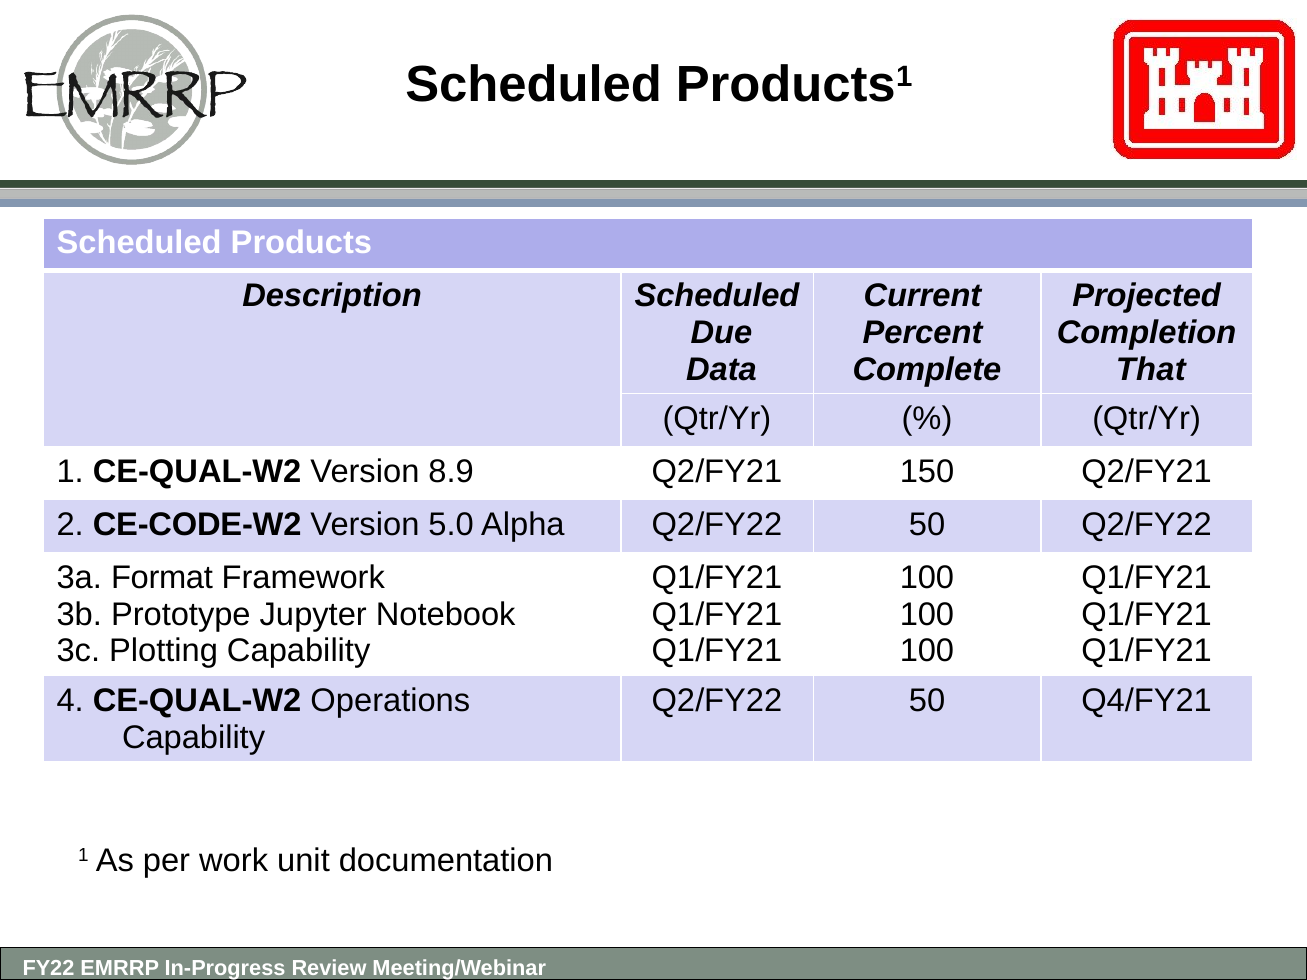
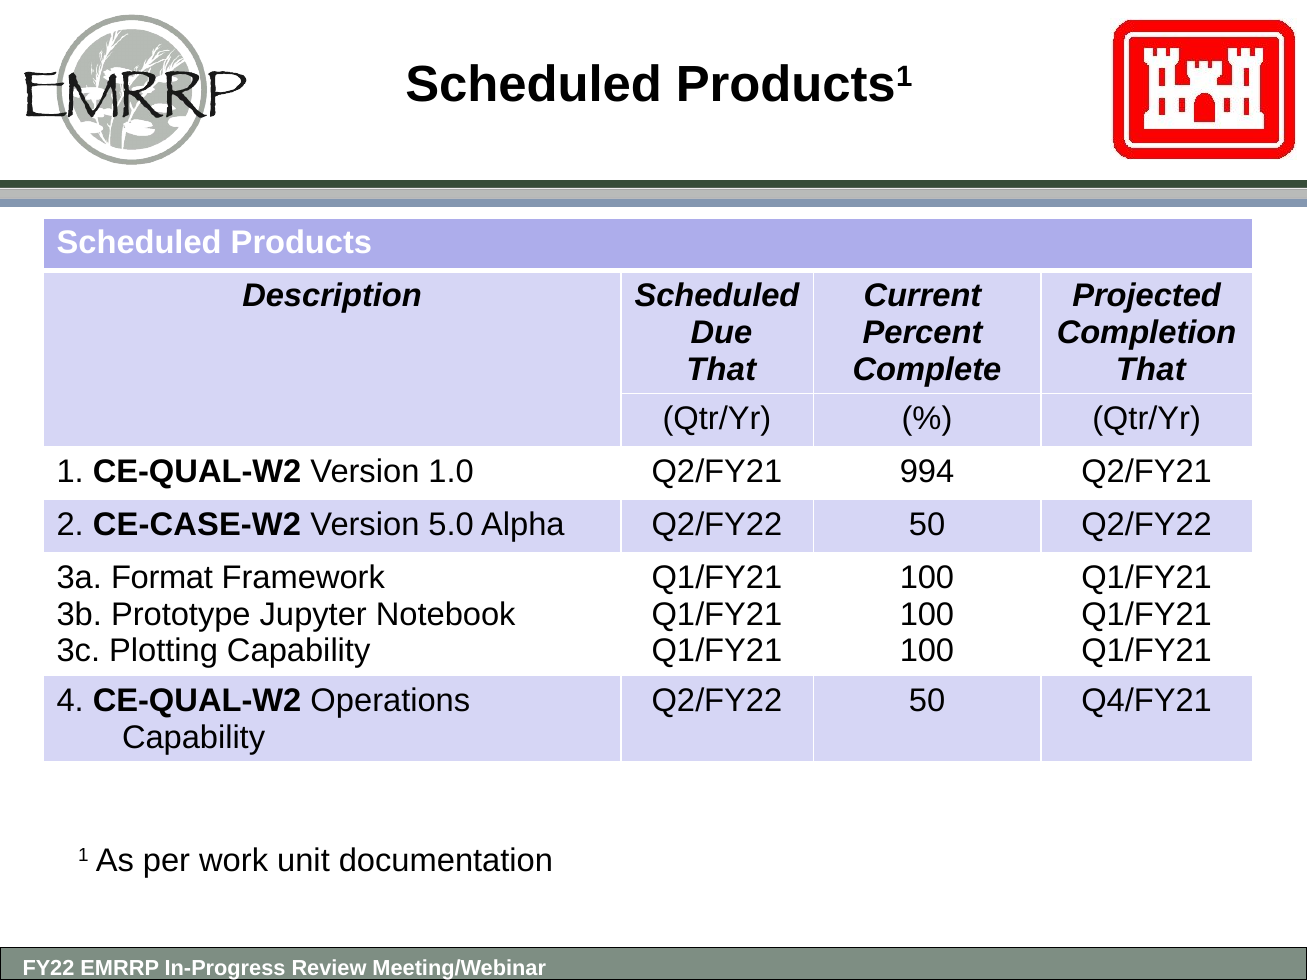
Data at (721, 369): Data -> That
8.9: 8.9 -> 1.0
150: 150 -> 994
CE-CODE-W2: CE-CODE-W2 -> CE-CASE-W2
